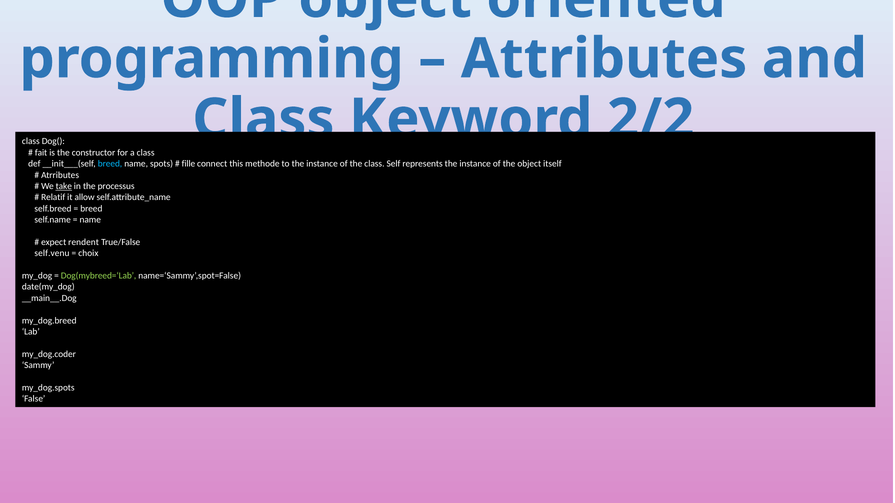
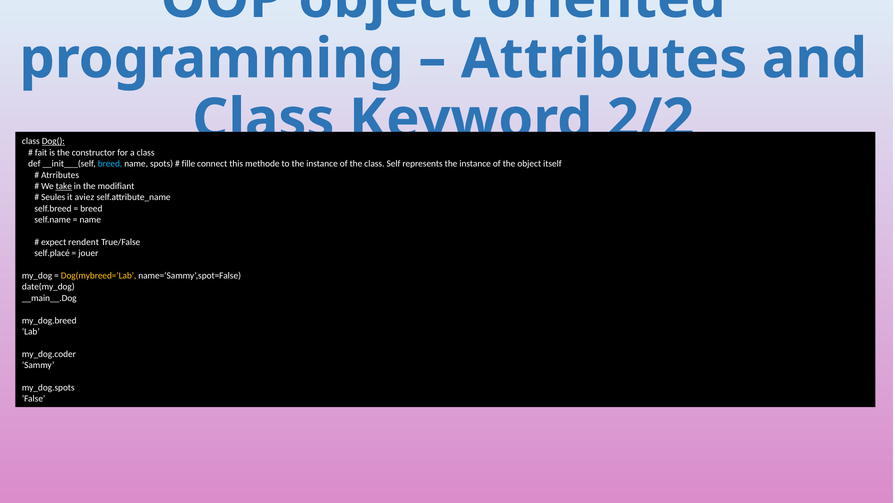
Dog( underline: none -> present
processus: processus -> modifiant
Relatif: Relatif -> Seules
allow: allow -> aviez
self.venu: self.venu -> self.placé
choix: choix -> jouer
Dog(mybreed=‘Lab colour: light green -> yellow
